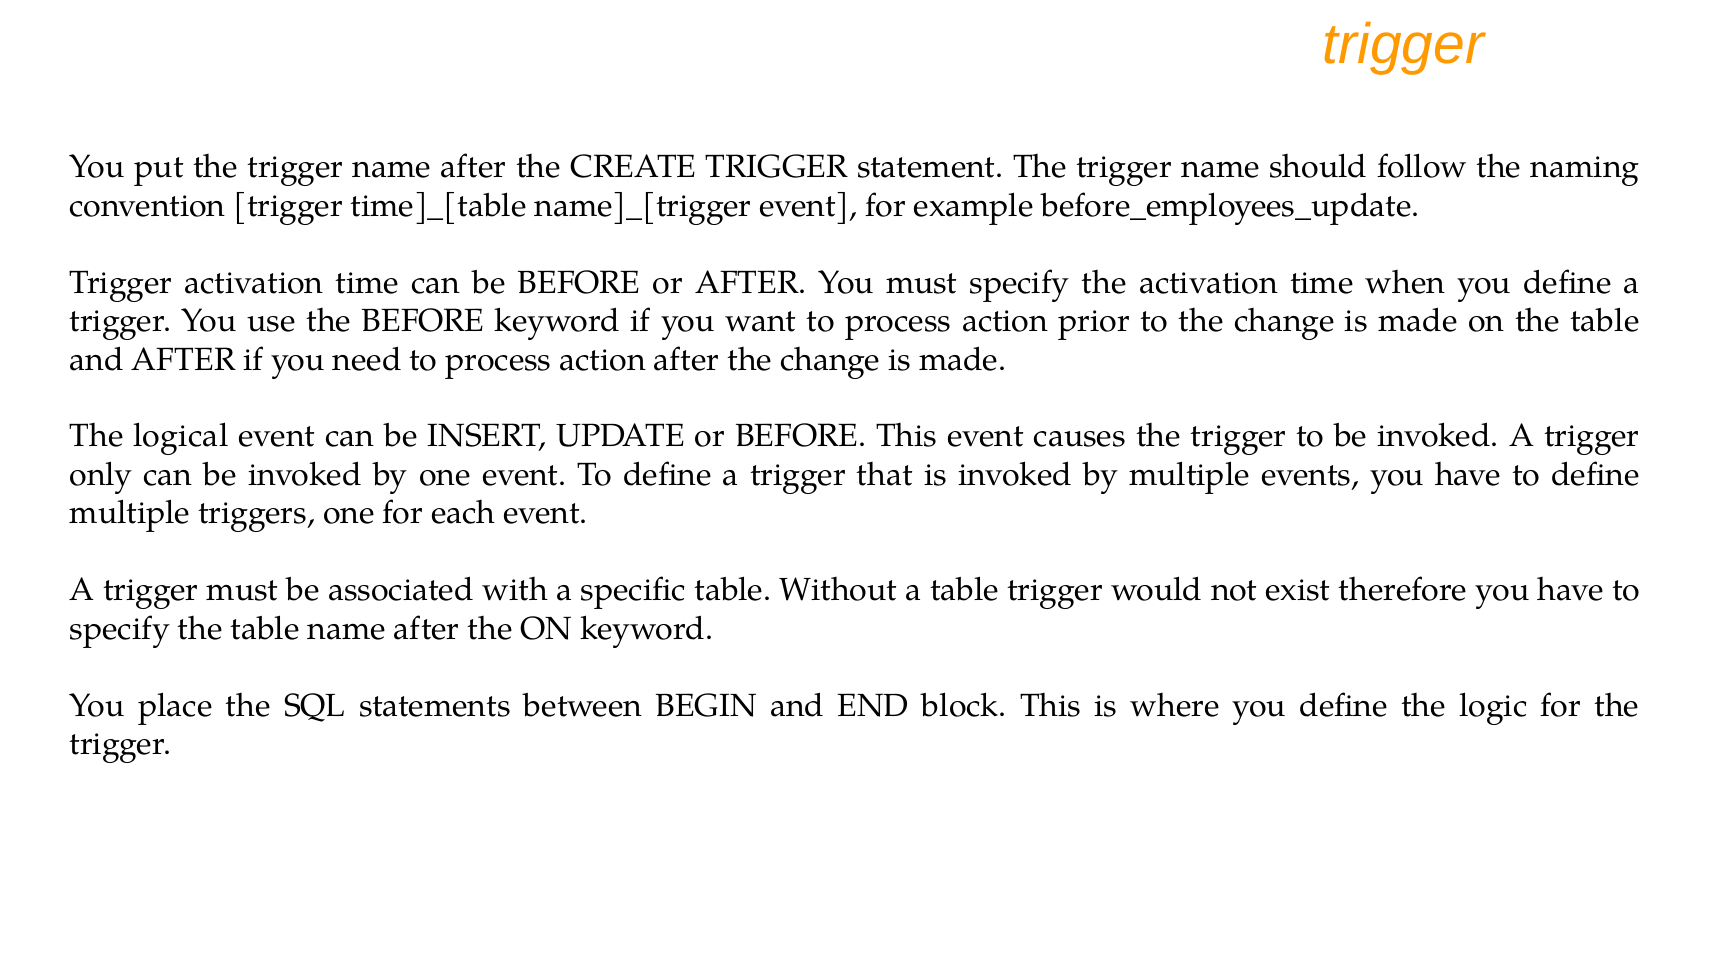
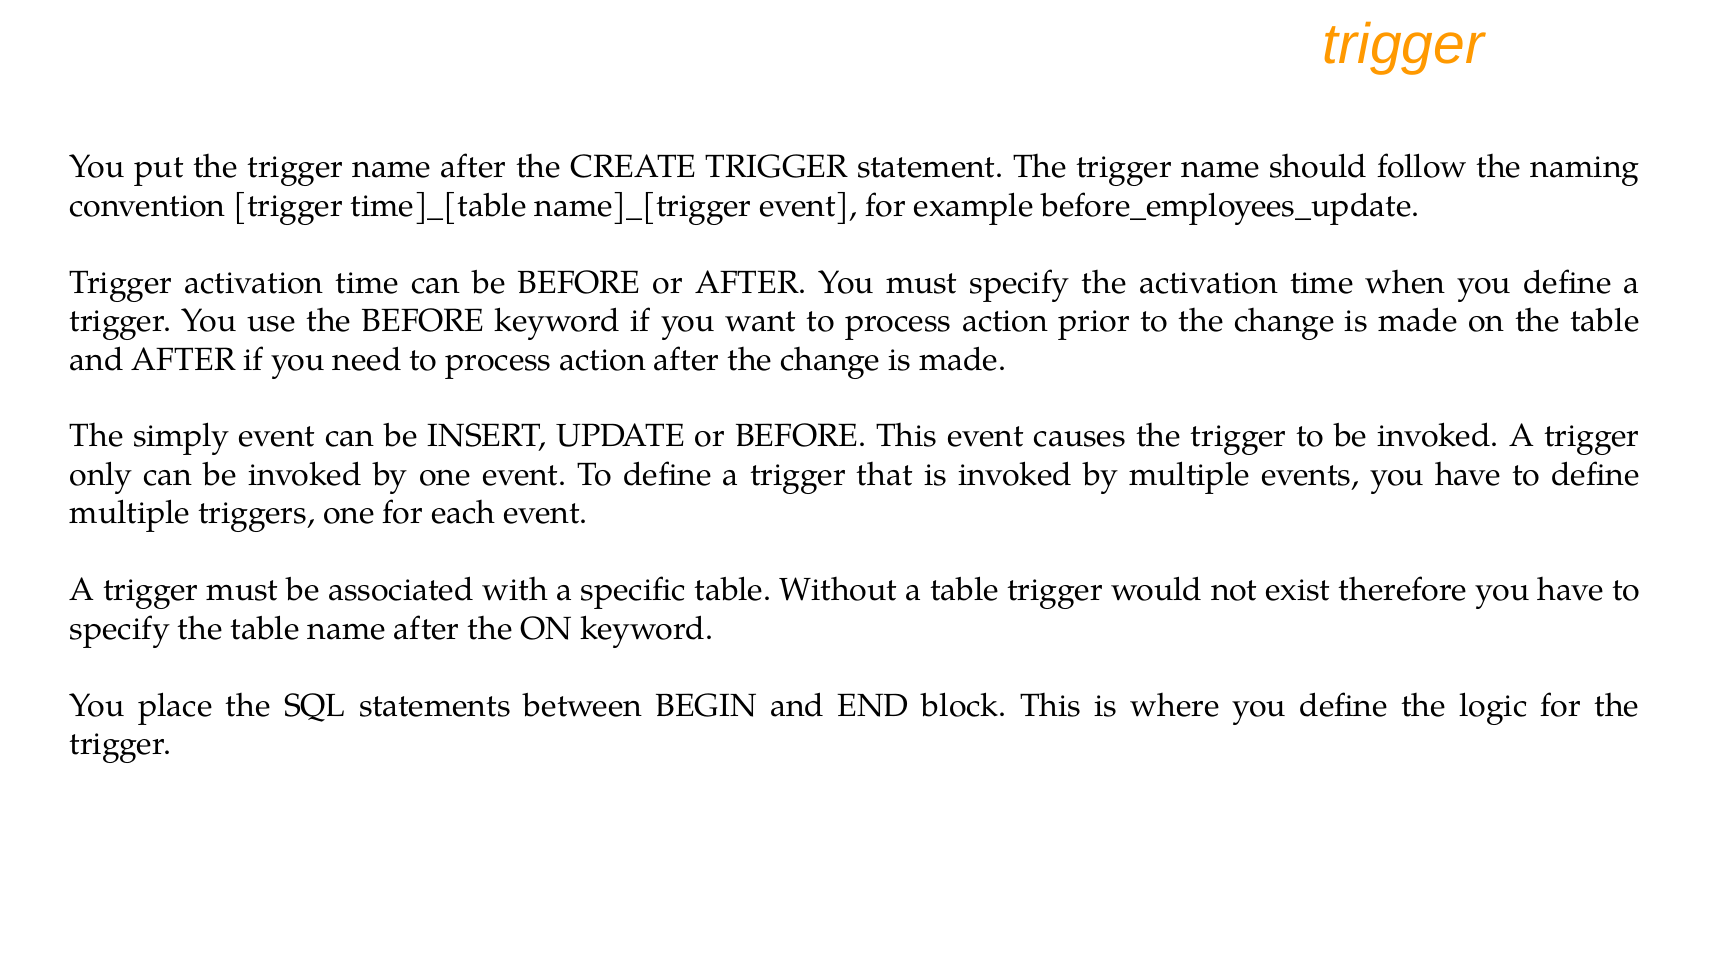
logical: logical -> simply
